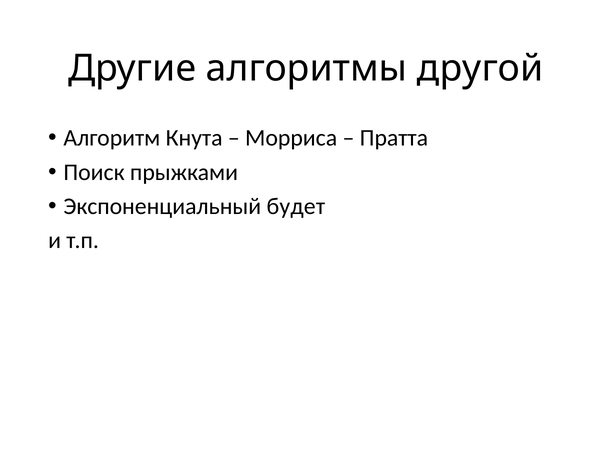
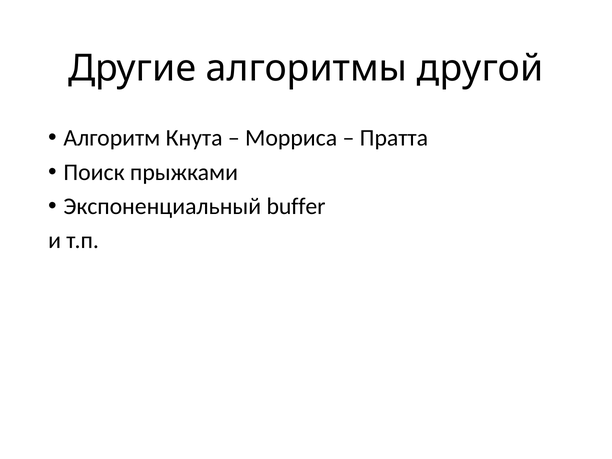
будет: будет -> buffer
